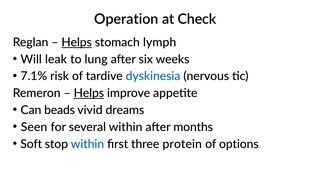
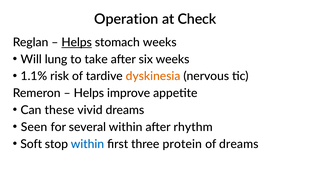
stomach lymph: lymph -> weeks
leak: leak -> lung
lung: lung -> take
7.1%: 7.1% -> 1.1%
dyskinesia colour: blue -> orange
Helps at (89, 93) underline: present -> none
beads: beads -> these
months: months -> rhythm
of options: options -> dreams
